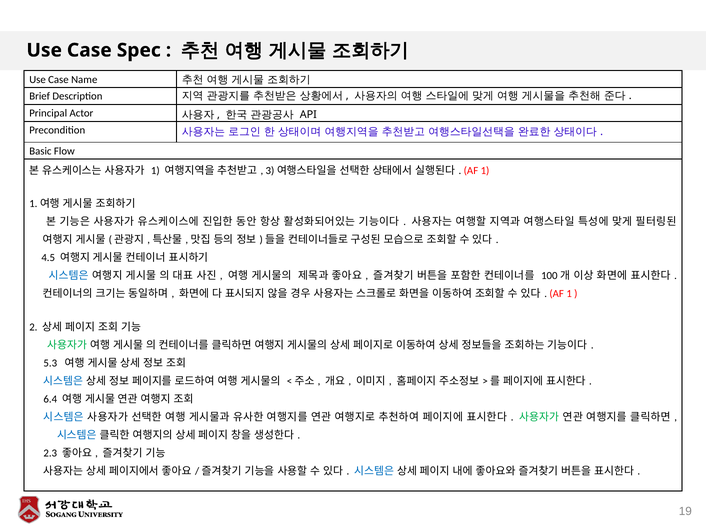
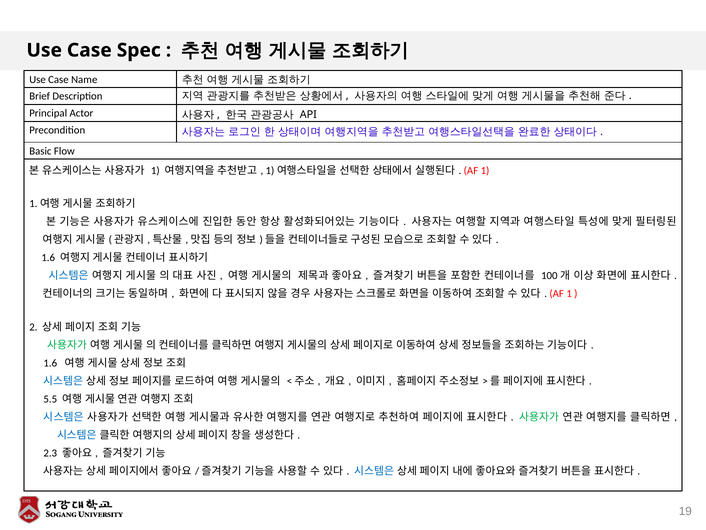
3 at (270, 170): 3 -> 1
4.5 at (48, 258): 4.5 -> 1.6
5.3 at (50, 363): 5.3 -> 1.6
6.4: 6.4 -> 5.5
